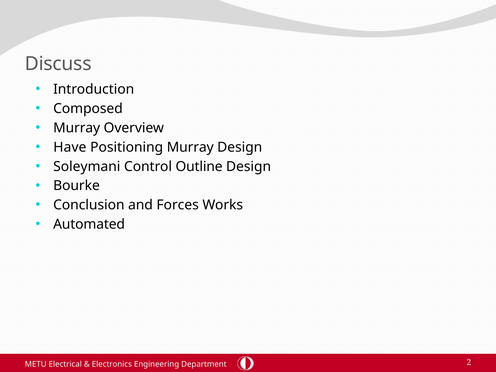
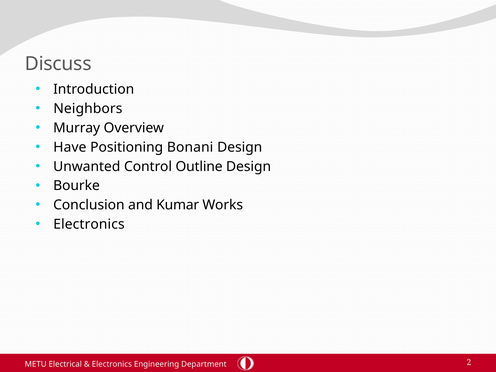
Composed: Composed -> Neighbors
Positioning Murray: Murray -> Bonani
Soleymani: Soleymani -> Unwanted
Forces: Forces -> Kumar
Automated at (89, 224): Automated -> Electronics
